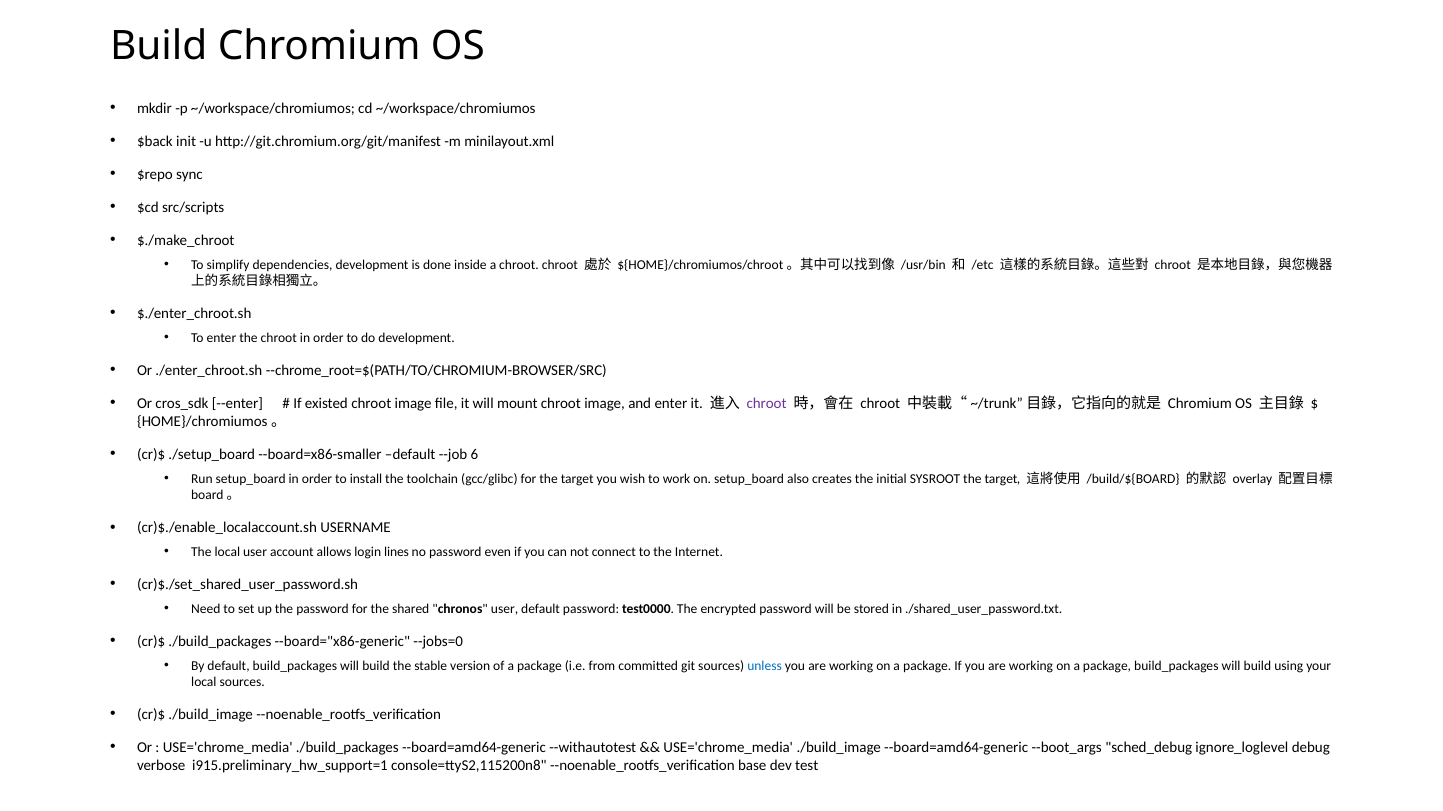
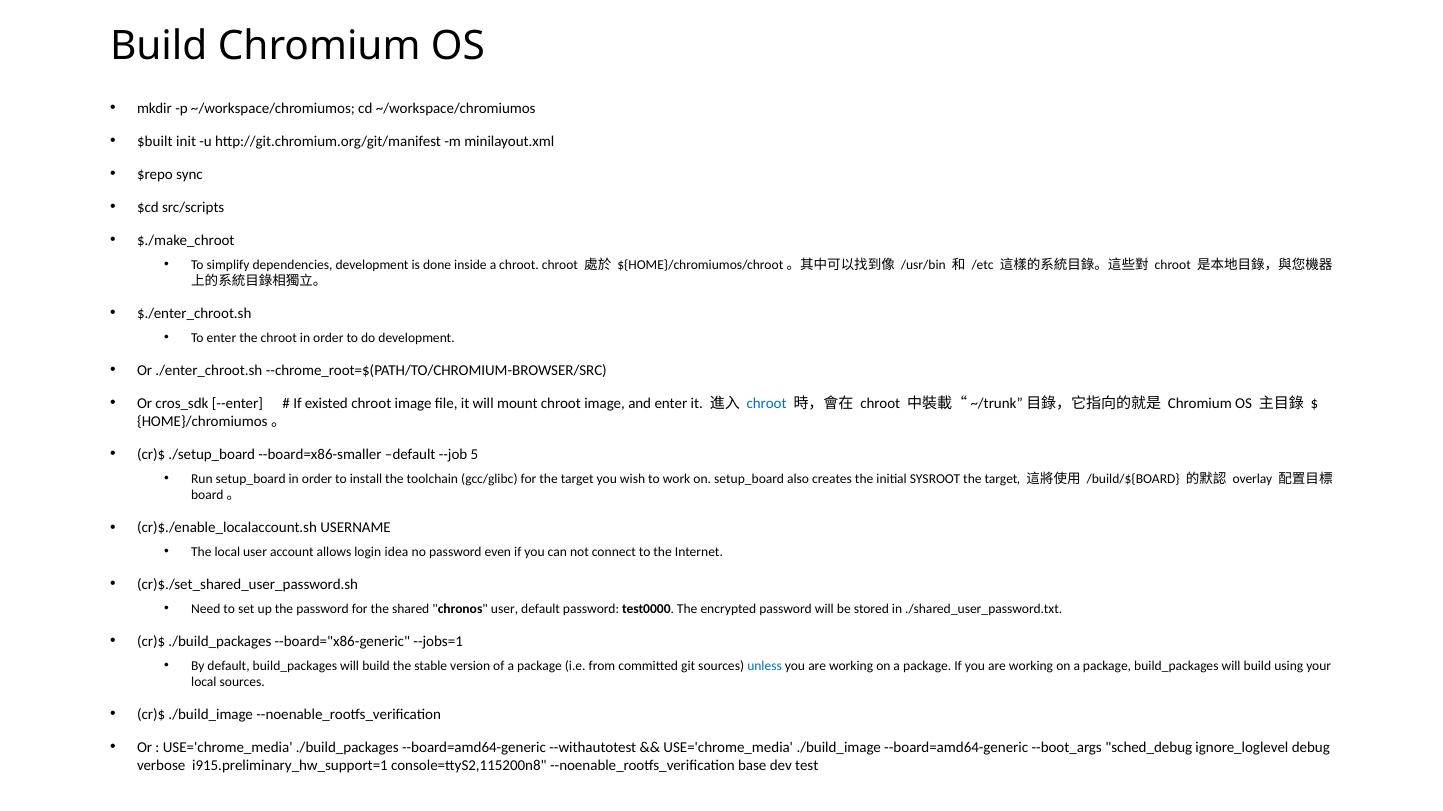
$back: $back -> $built
chroot at (767, 404) colour: purple -> blue
6: 6 -> 5
lines: lines -> idea
--jobs=0: --jobs=0 -> --jobs=1
